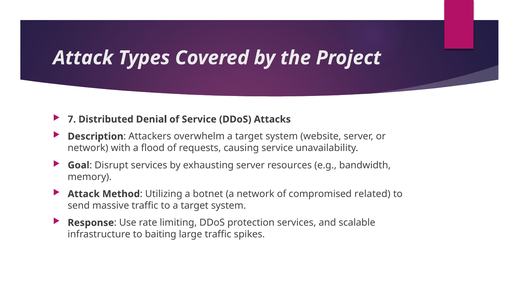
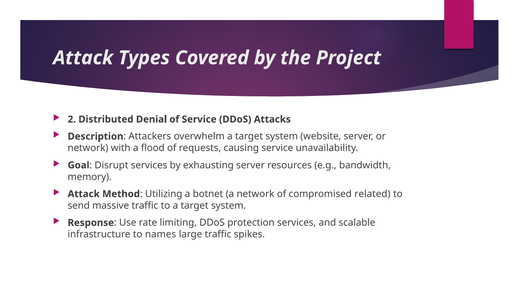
7: 7 -> 2
baiting: baiting -> names
